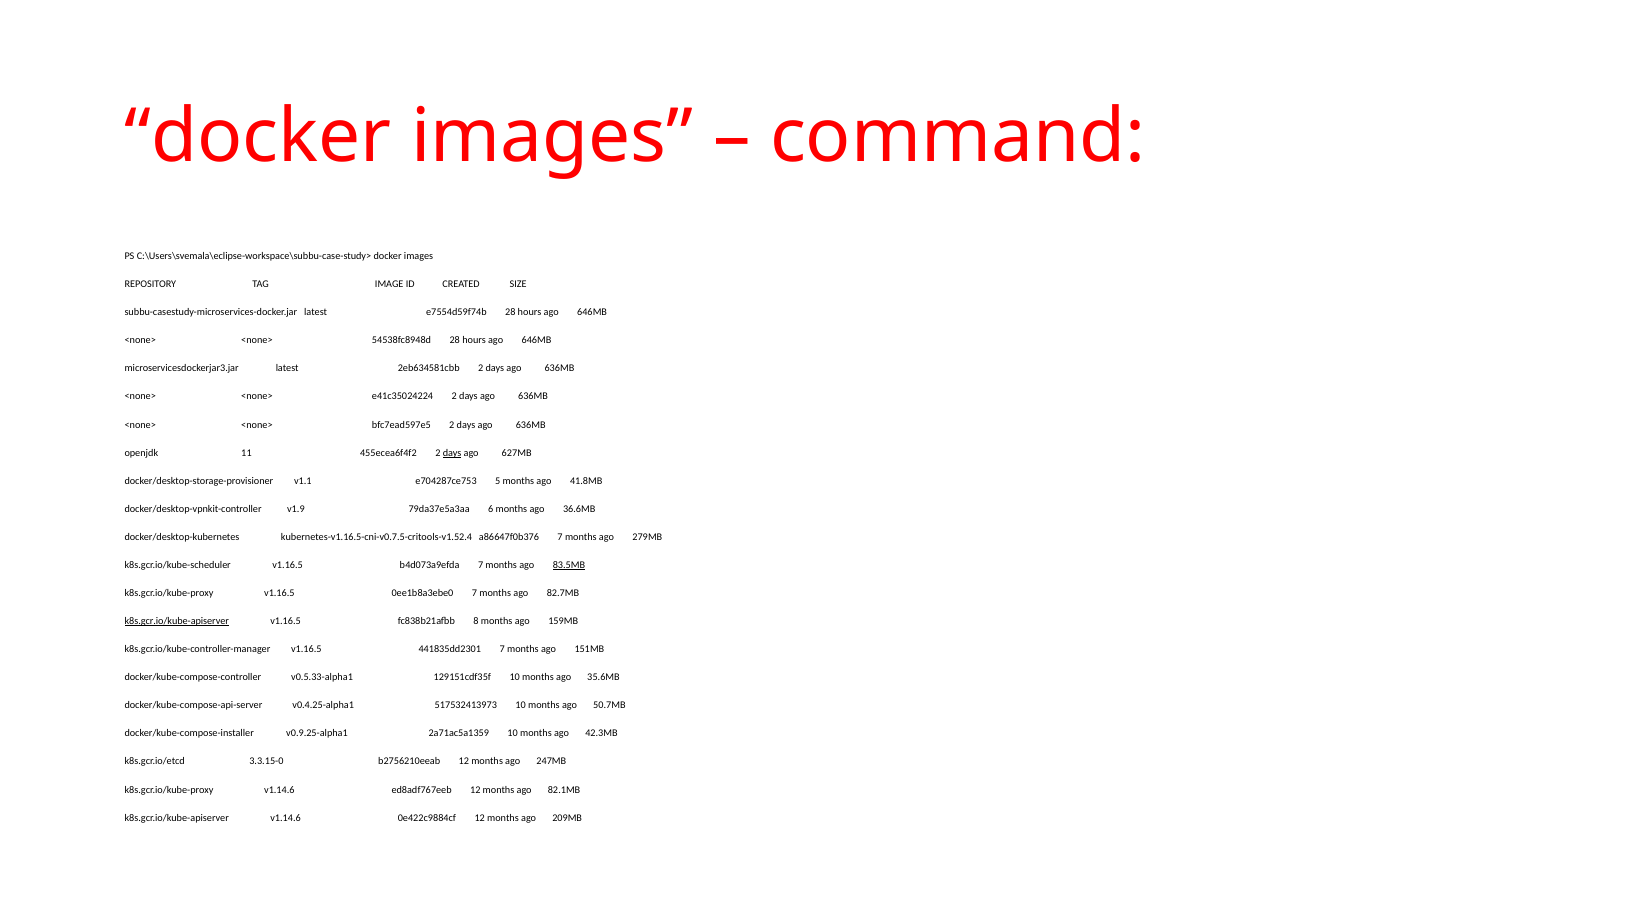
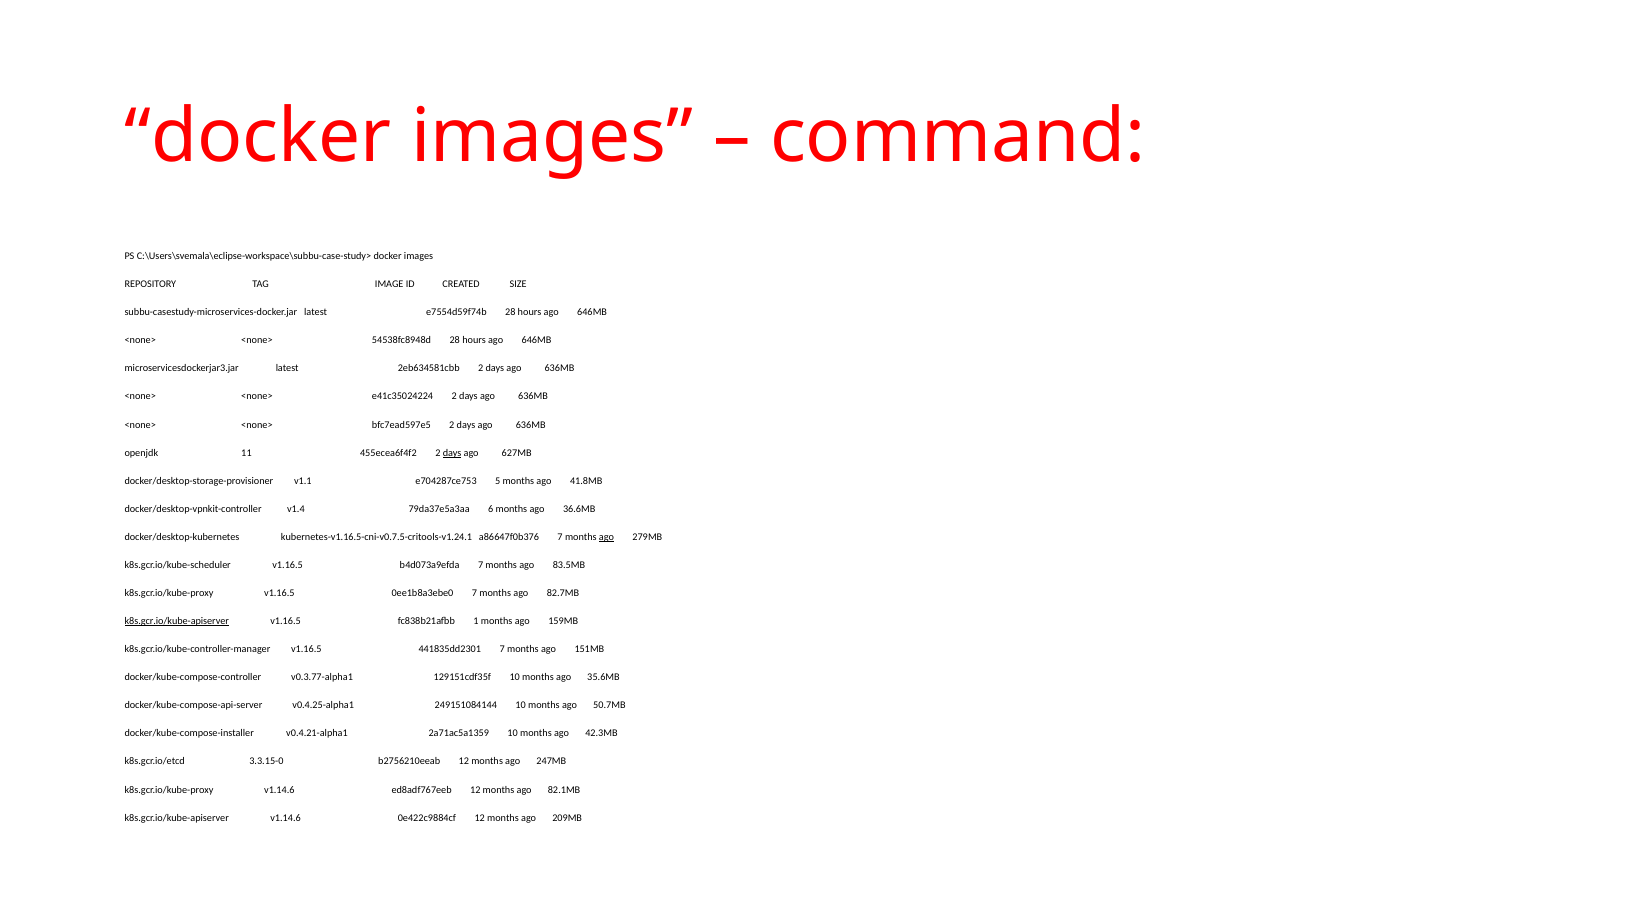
v1.9: v1.9 -> v1.4
kubernetes-v1.16.5-cni-v0.7.5-critools-v1.52.4: kubernetes-v1.16.5-cni-v0.7.5-critools-v1.52.4 -> kubernetes-v1.16.5-cni-v0.7.5-critools-v1.24.1
ago at (607, 537) underline: none -> present
83.5MB underline: present -> none
8: 8 -> 1
v0.5.33-alpha1: v0.5.33-alpha1 -> v0.3.77-alpha1
517532413973: 517532413973 -> 249151084144
v0.9.25-alpha1: v0.9.25-alpha1 -> v0.4.21-alpha1
